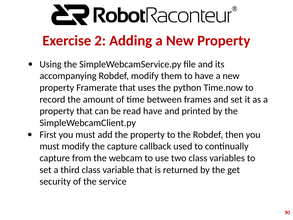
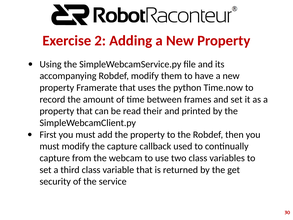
read have: have -> their
